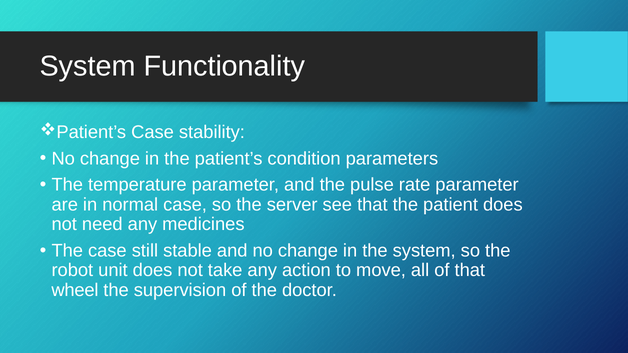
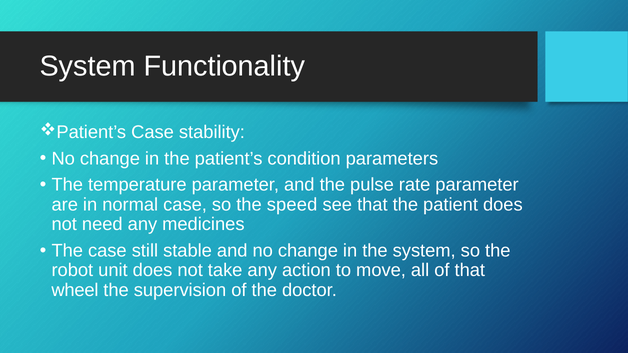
server: server -> speed
